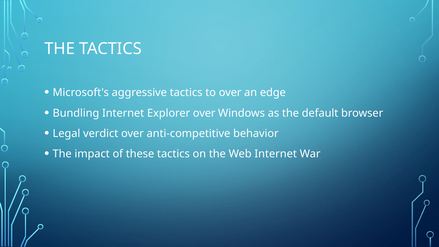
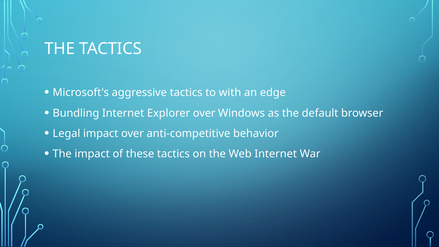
to over: over -> with
Legal verdict: verdict -> impact
